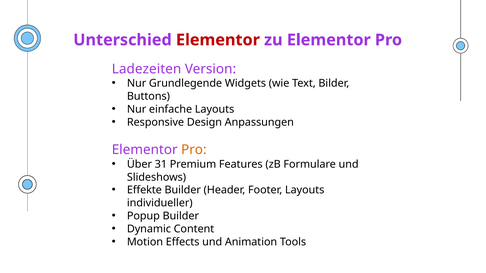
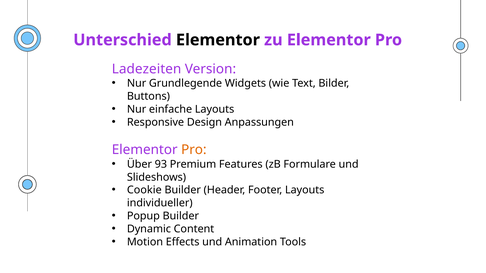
Elementor at (218, 40) colour: red -> black
31: 31 -> 93
Effekte: Effekte -> Cookie
